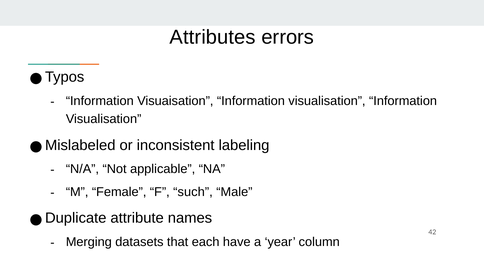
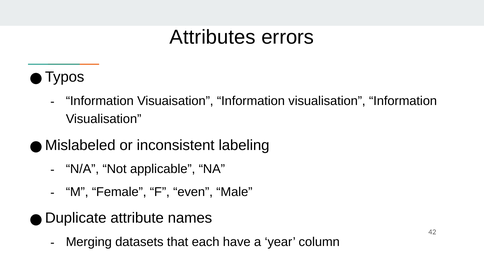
such: such -> even
